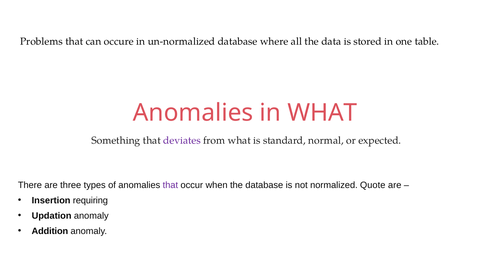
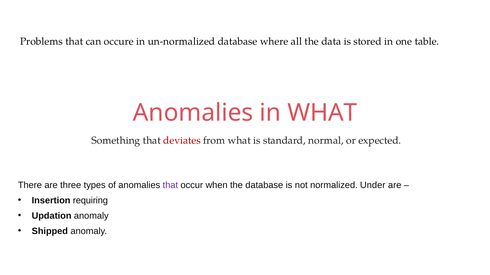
deviates colour: purple -> red
Quote: Quote -> Under
Addition: Addition -> Shipped
